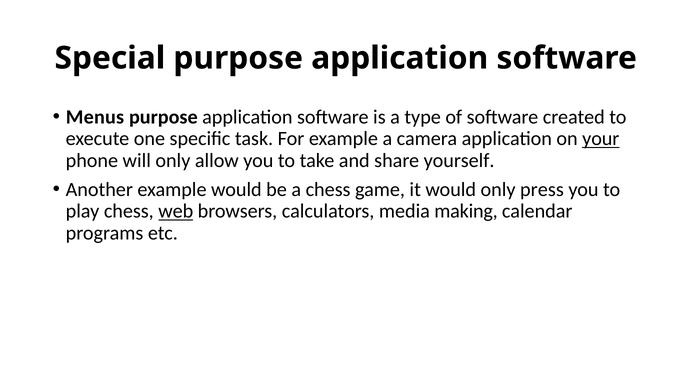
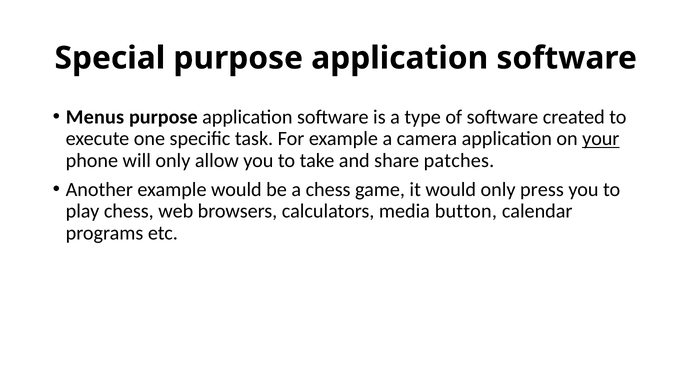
yourself: yourself -> patches
web underline: present -> none
making: making -> button
